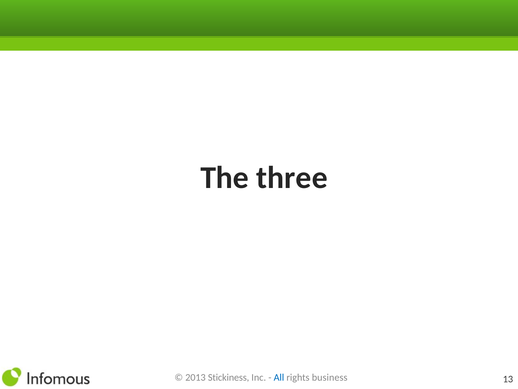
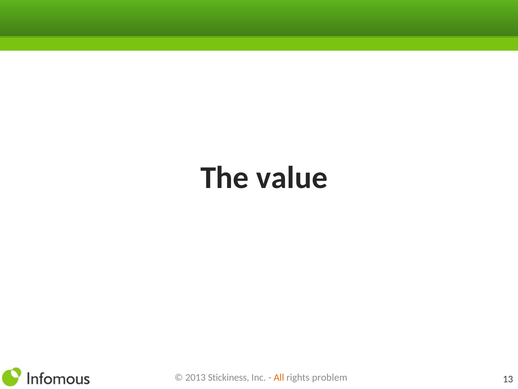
three: three -> value
All colour: blue -> orange
business: business -> problem
